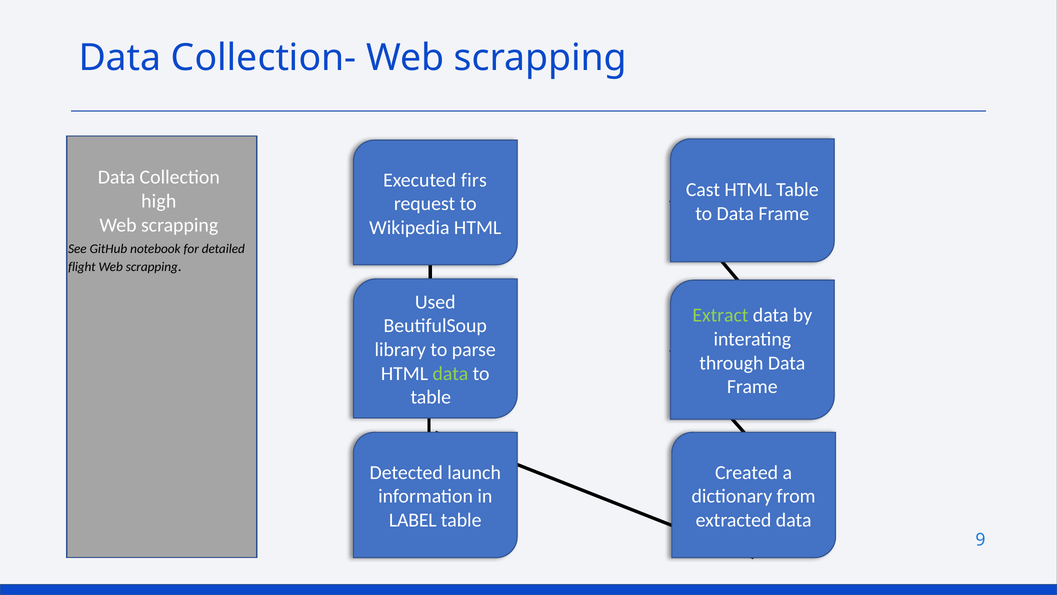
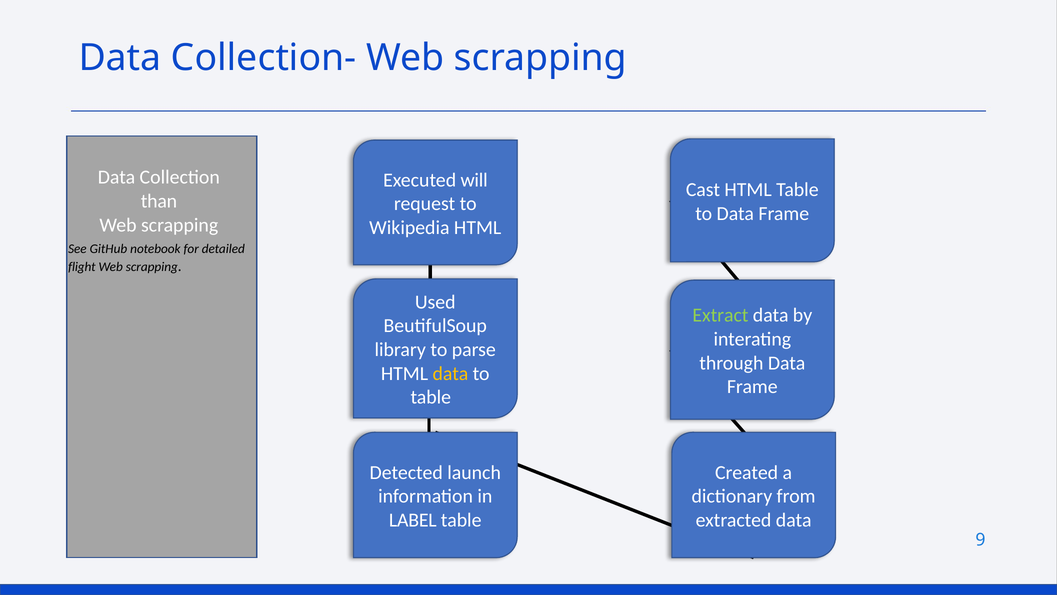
firs: firs -> will
high: high -> than
data at (450, 373) colour: light green -> yellow
